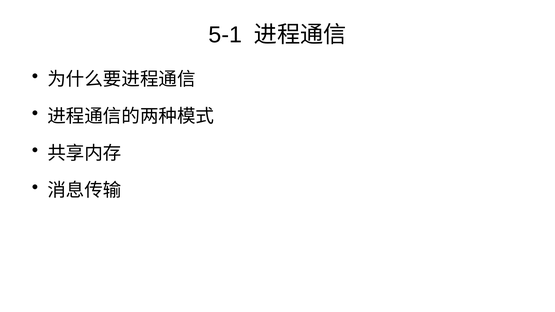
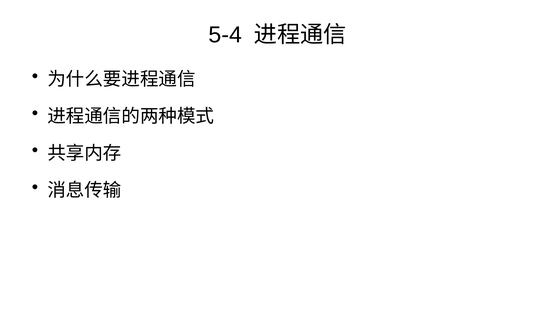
5-1: 5-1 -> 5-4
